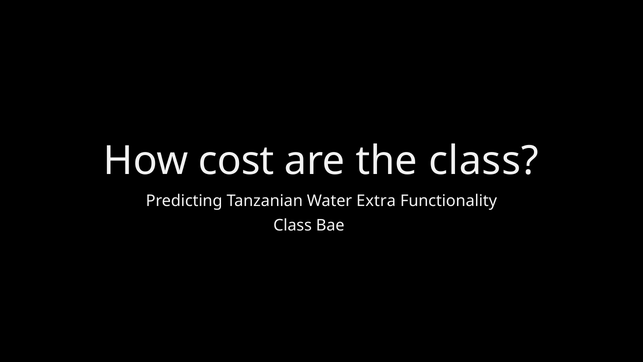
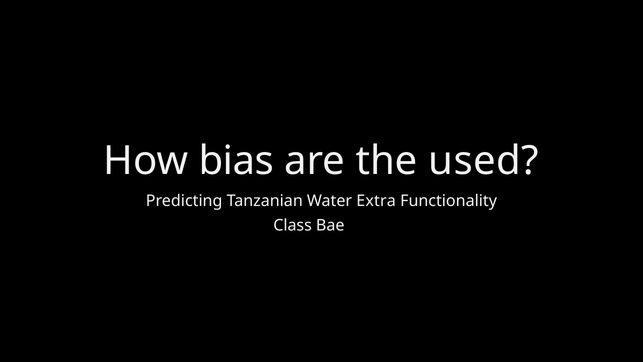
cost: cost -> bias
the class: class -> used
